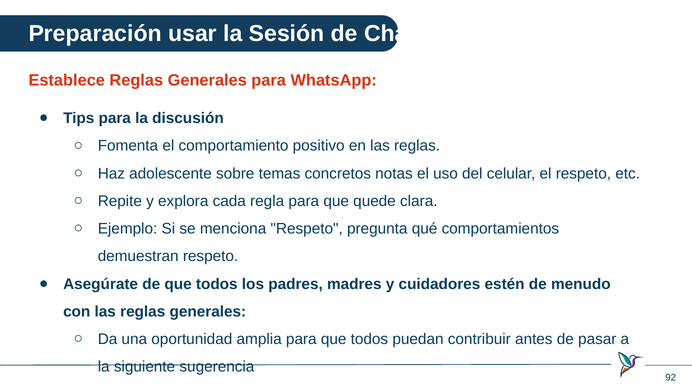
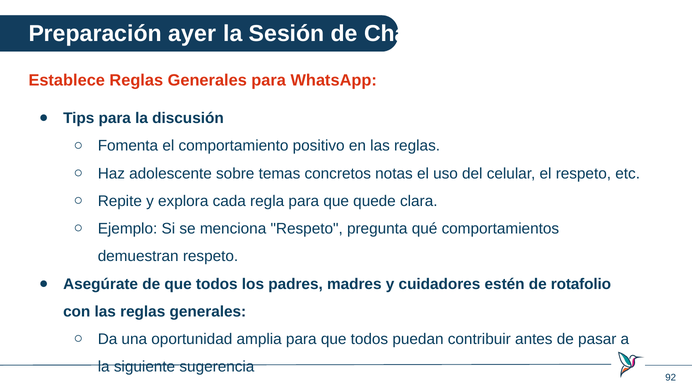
usar: usar -> ayer
menudo: menudo -> rotafolio
